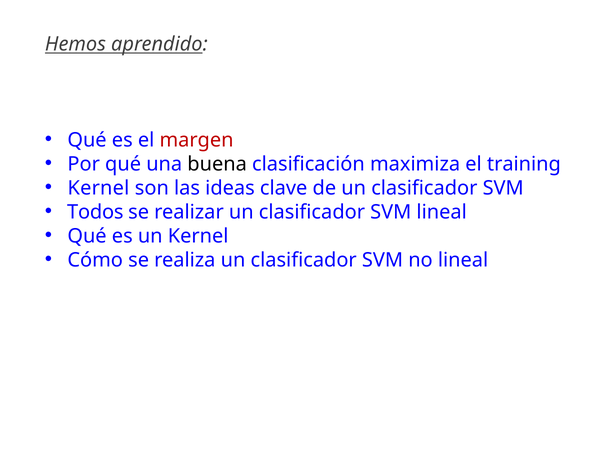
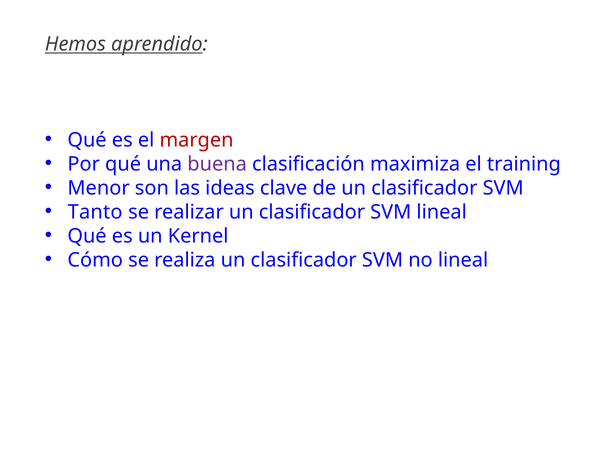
buena colour: black -> purple
Kernel at (98, 188): Kernel -> Menor
Todos: Todos -> Tanto
